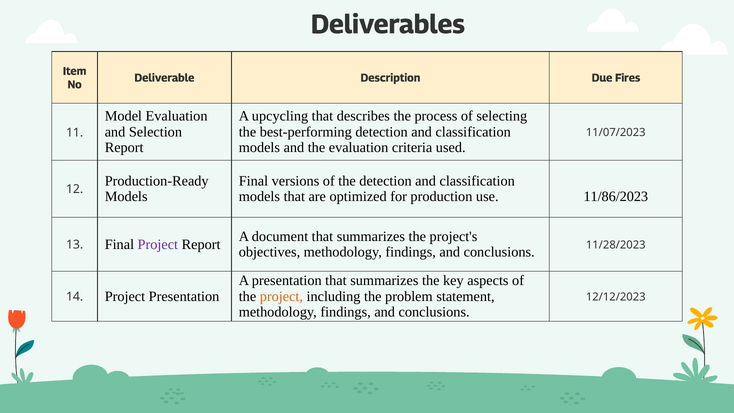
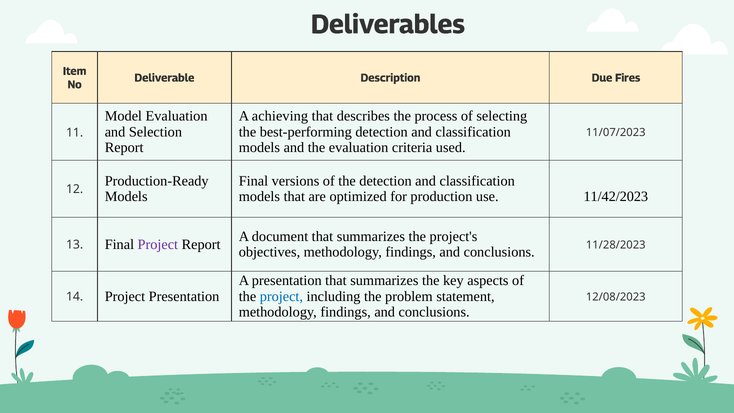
upcycling: upcycling -> achieving
11/86/2023: 11/86/2023 -> 11/42/2023
project at (281, 296) colour: orange -> blue
12/12/2023: 12/12/2023 -> 12/08/2023
